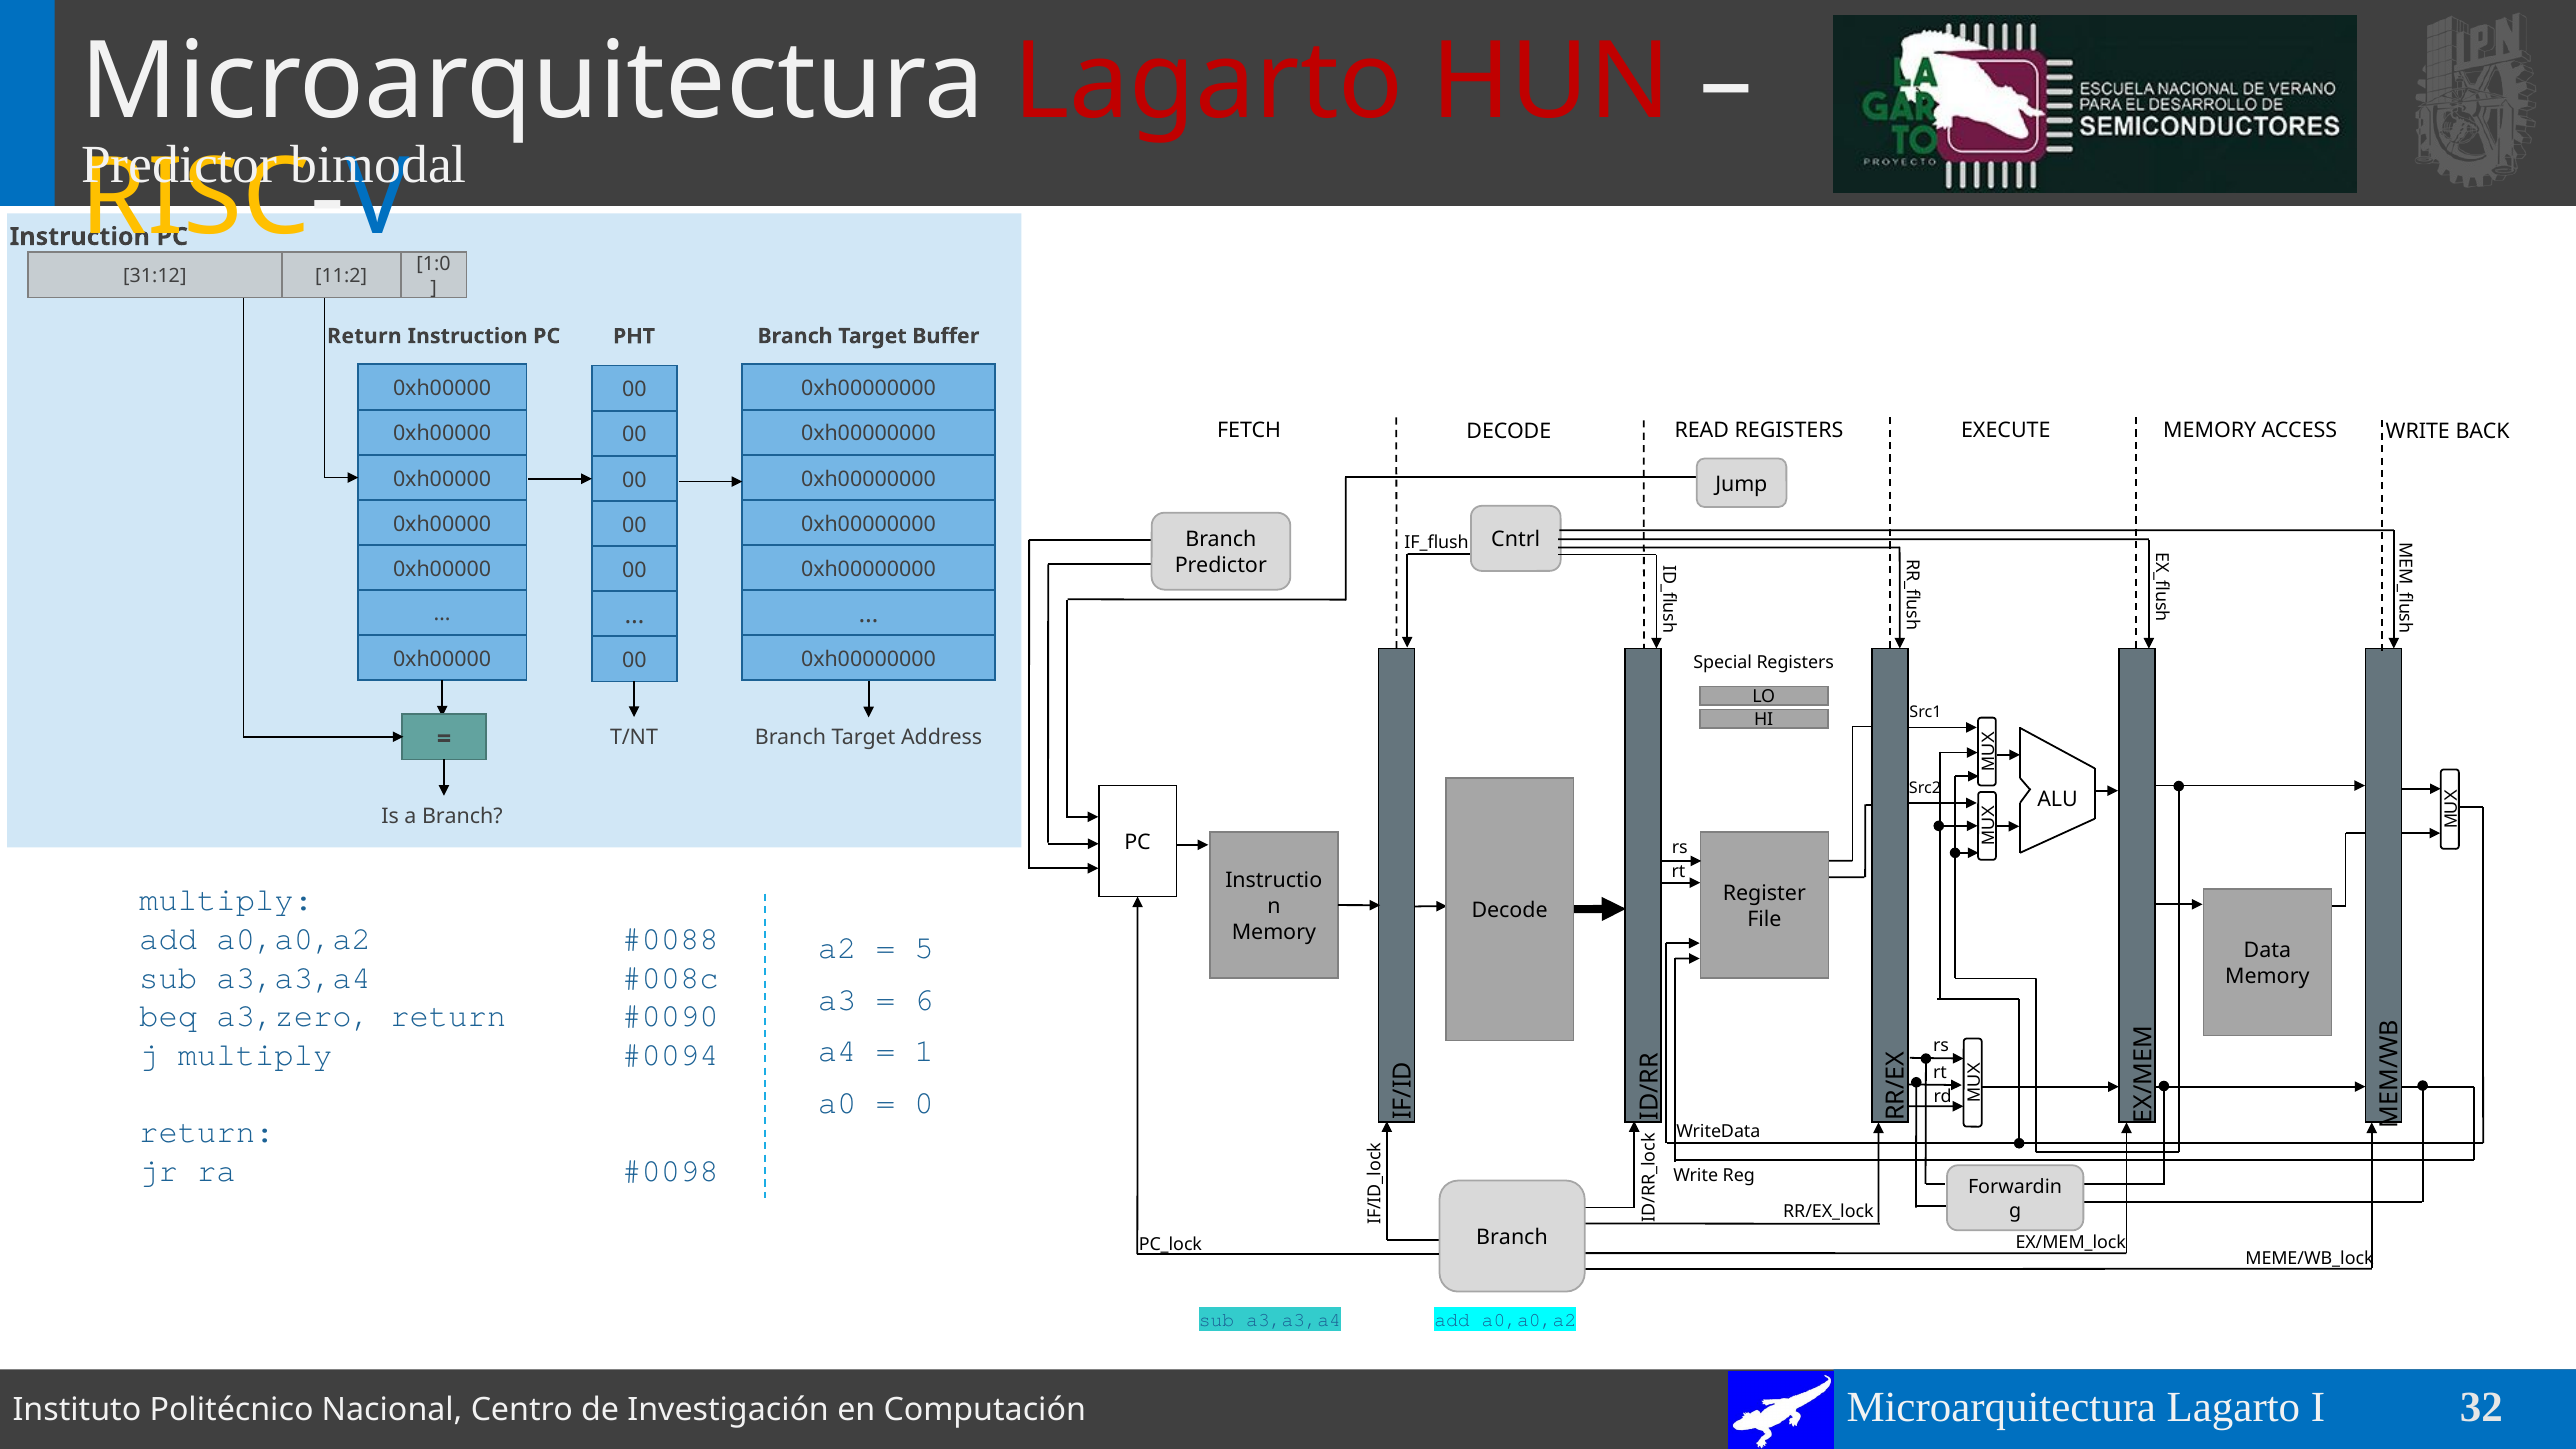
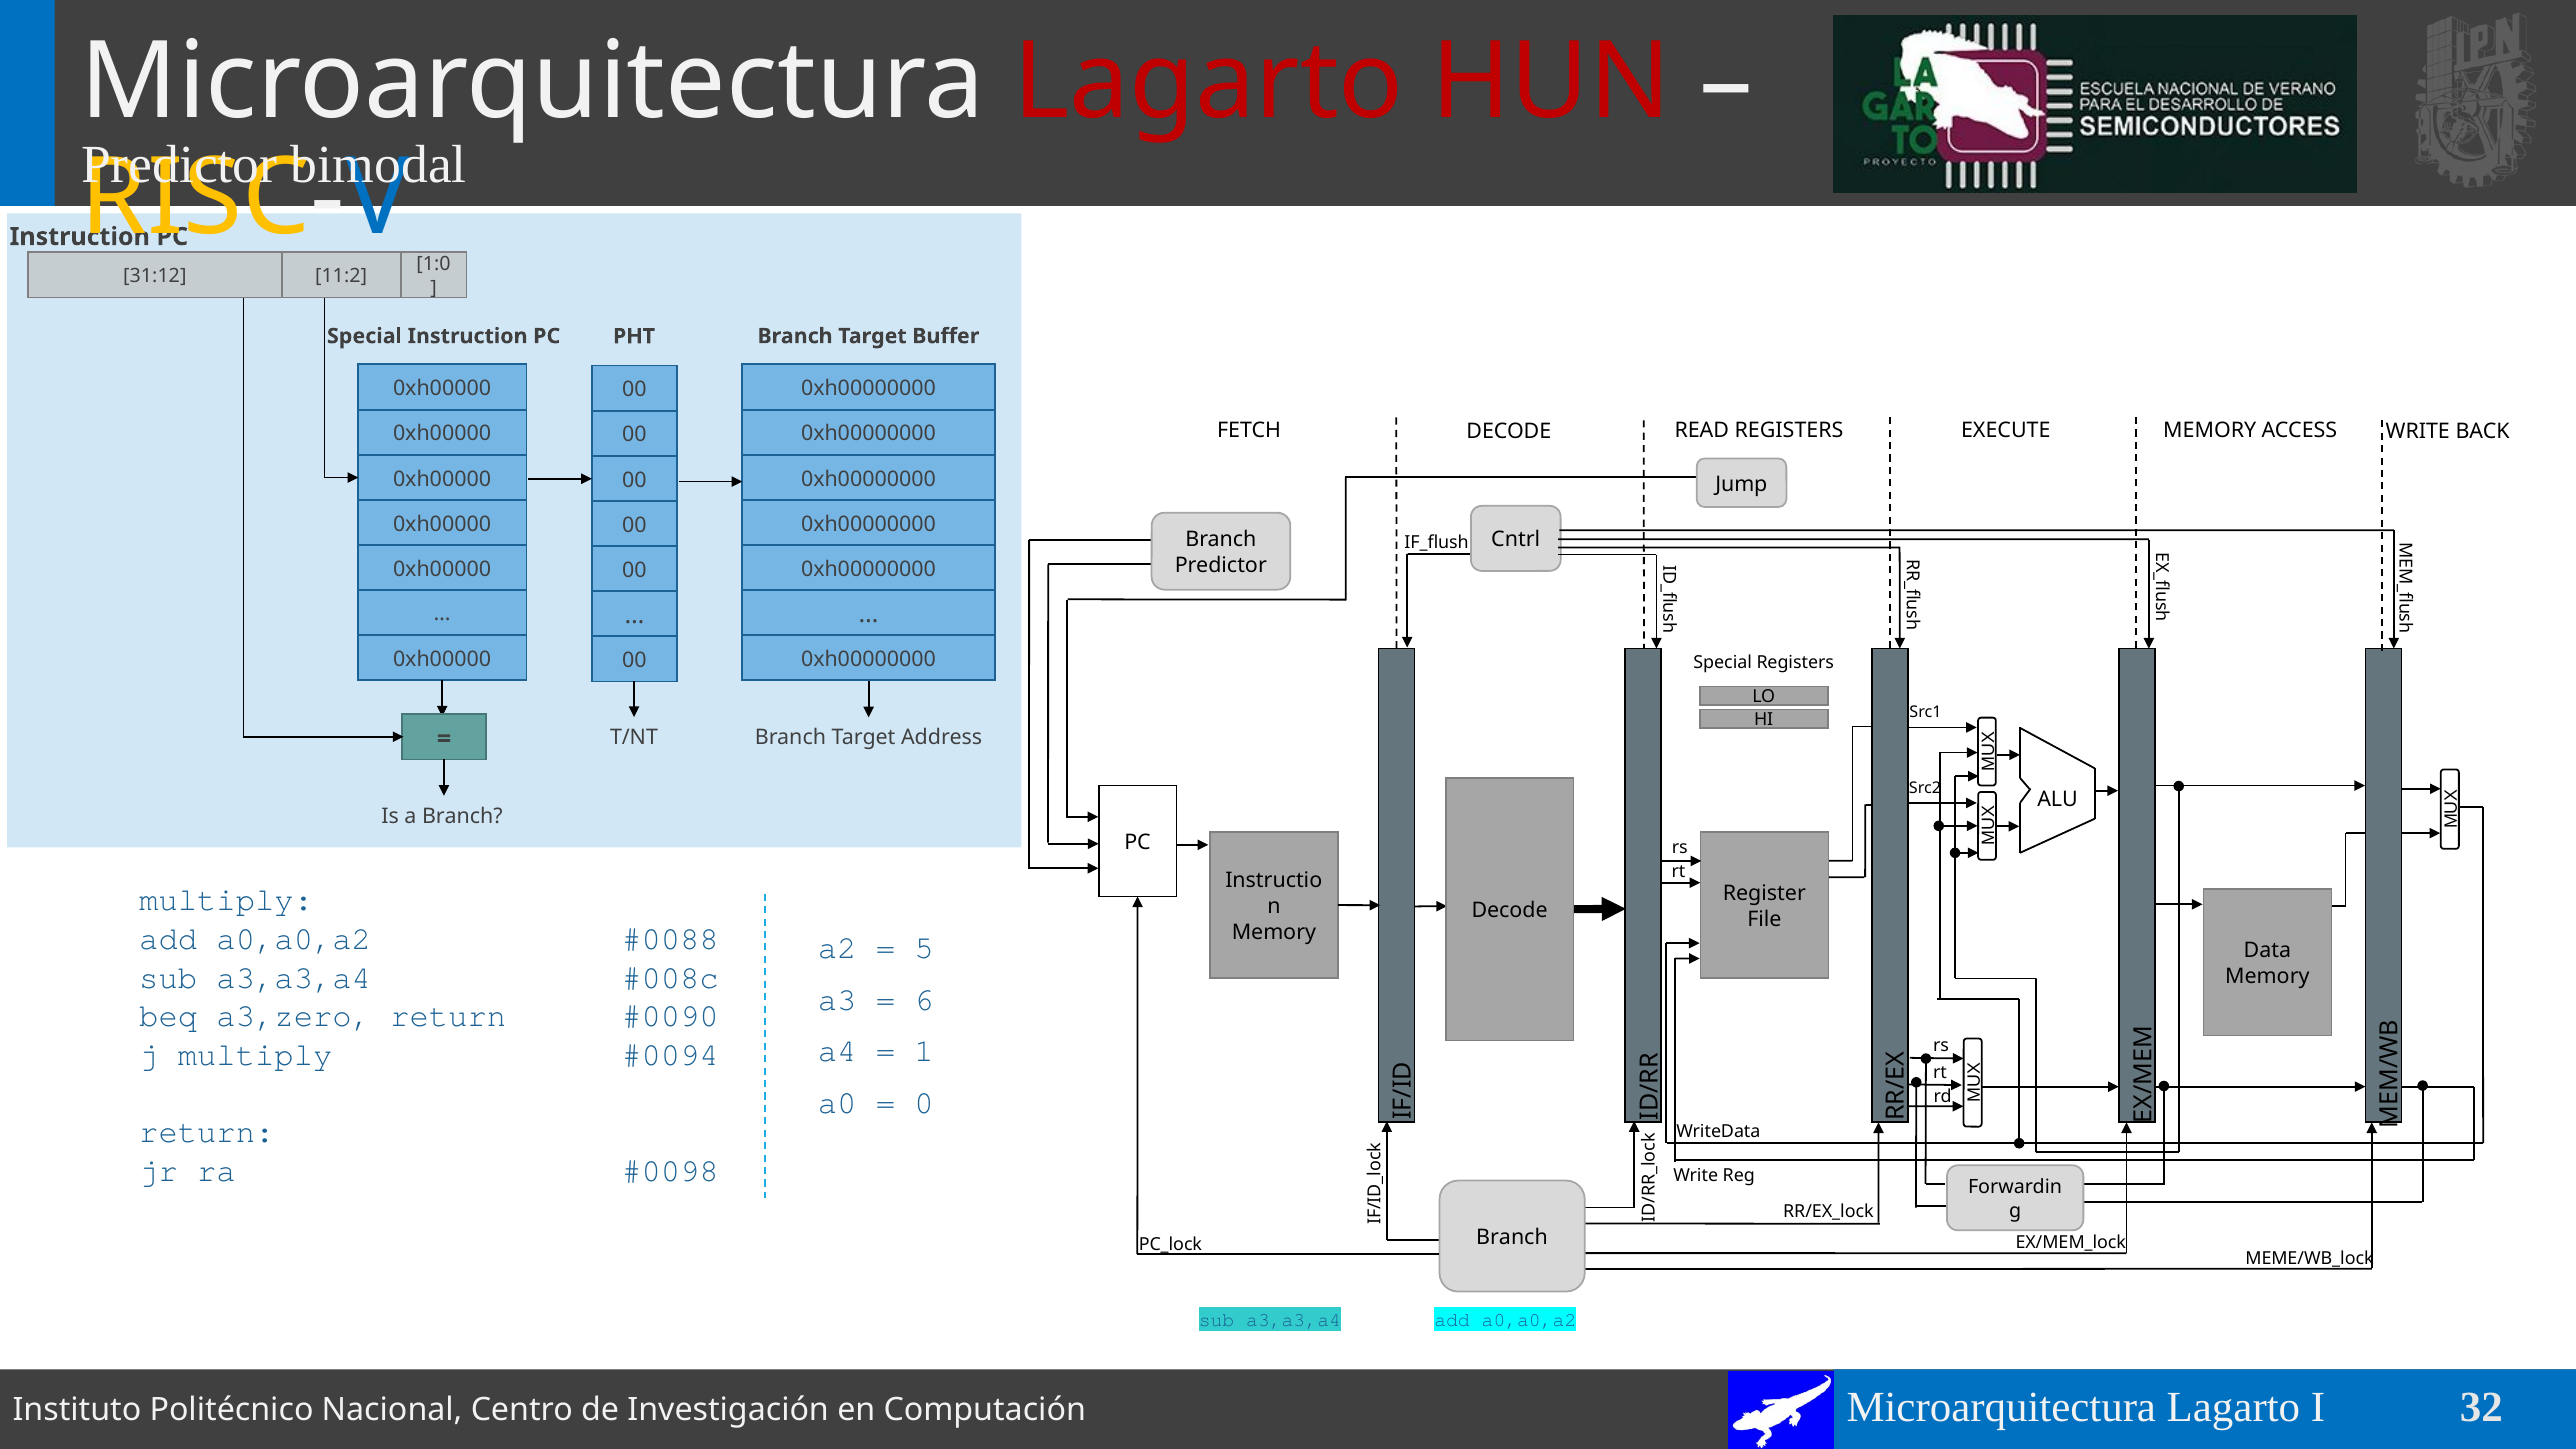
Return at (364, 336): Return -> Special
